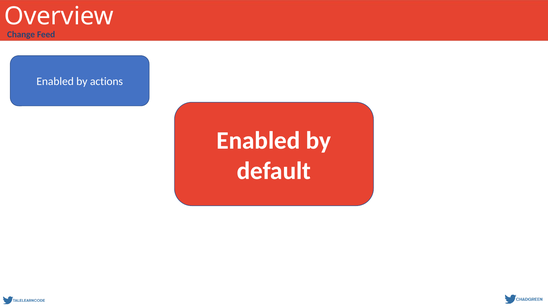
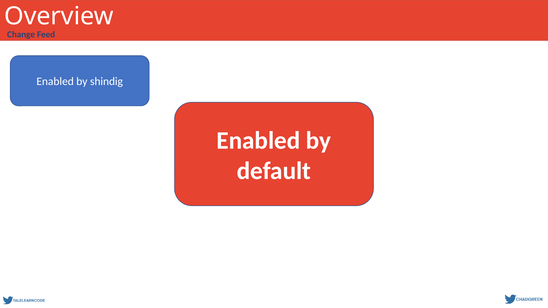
actions: actions -> shindig
